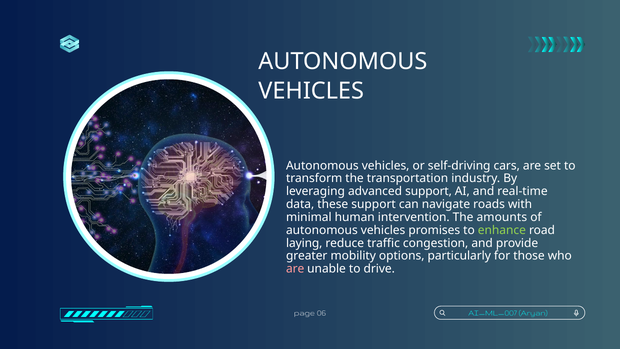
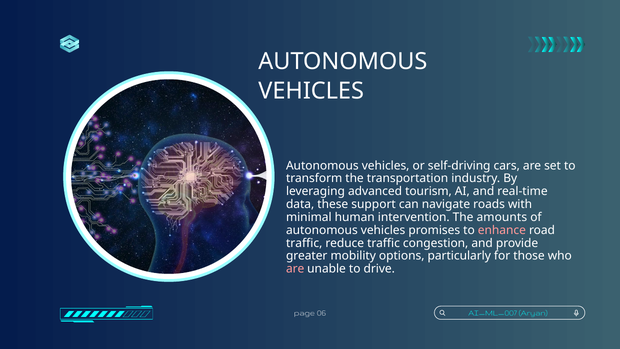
advanced support: support -> tourism
enhance colour: light green -> pink
laying at (304, 243): laying -> traffic
